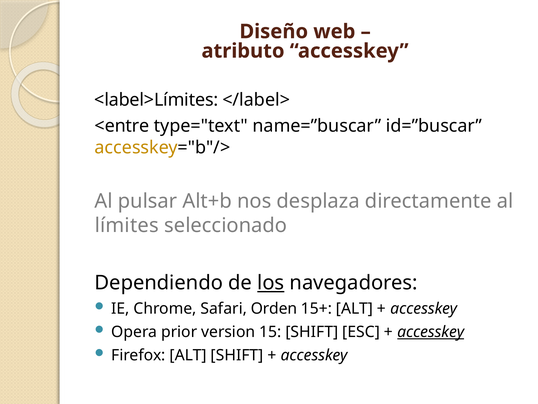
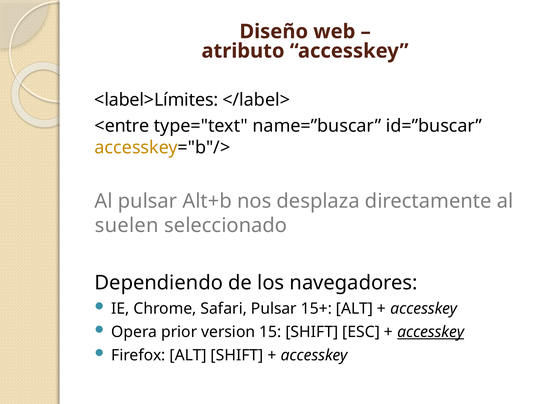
límites: límites -> suelen
los underline: present -> none
Safari Orden: Orden -> Pulsar
